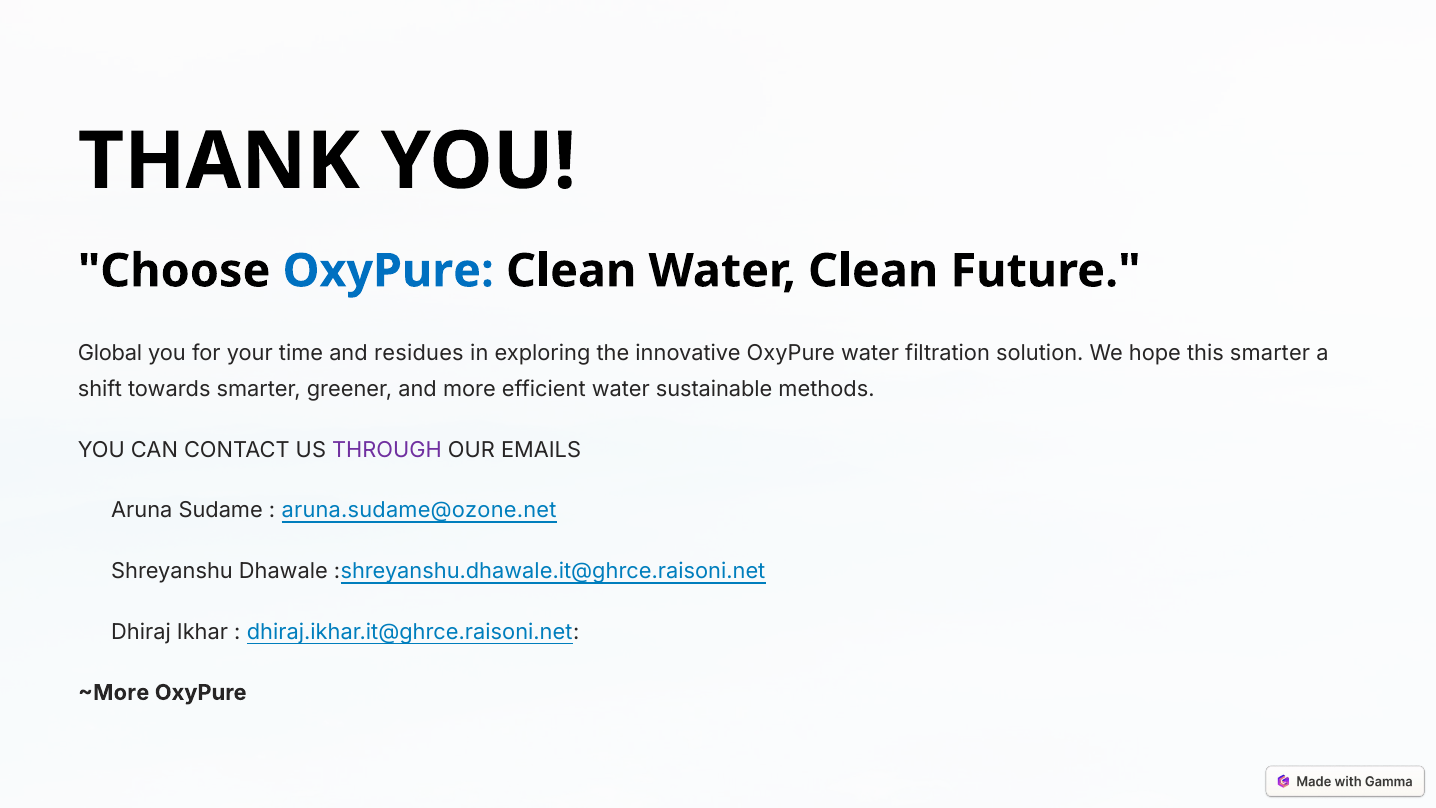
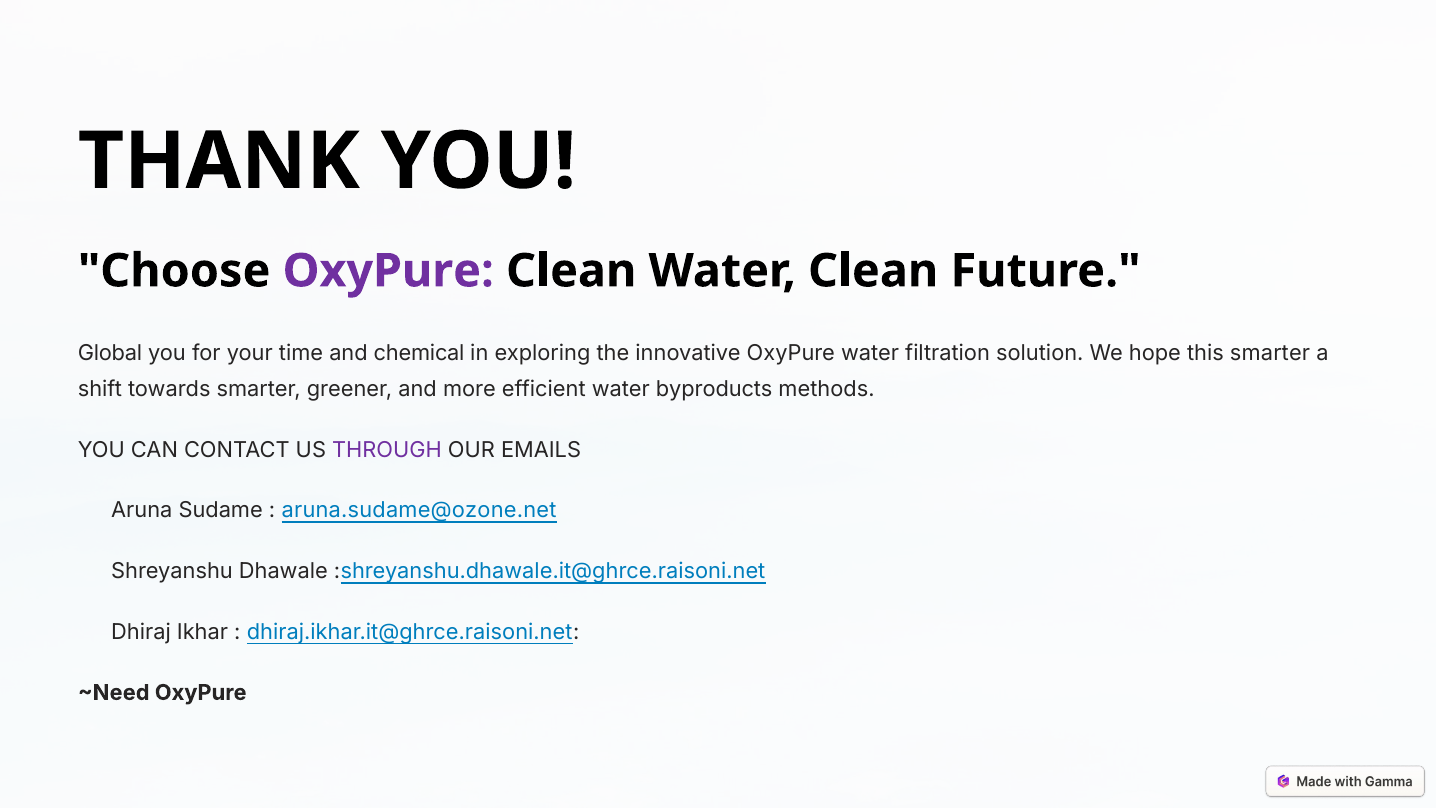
OxyPure at (388, 271) colour: blue -> purple
residues: residues -> chemical
sustainable: sustainable -> byproducts
~More: ~More -> ~Need
